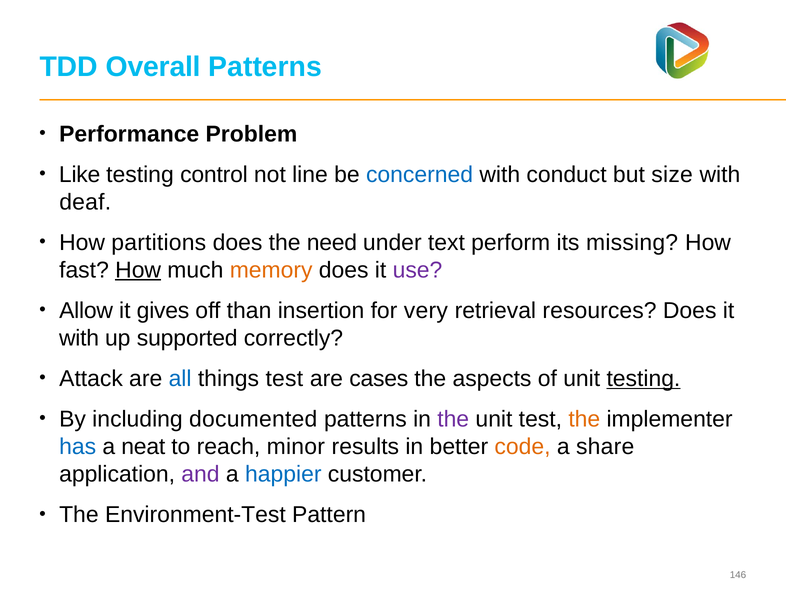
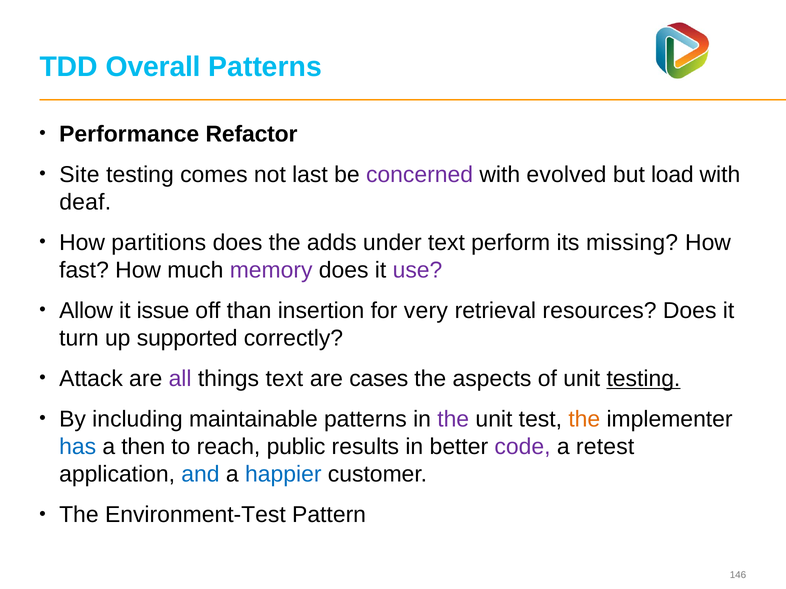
Problem: Problem -> Refactor
Like: Like -> Site
control: control -> comes
line: line -> last
concerned colour: blue -> purple
conduct: conduct -> evolved
size: size -> load
need: need -> adds
How at (138, 270) underline: present -> none
memory colour: orange -> purple
gives: gives -> issue
with at (79, 338): with -> turn
all colour: blue -> purple
things test: test -> text
documented: documented -> maintainable
neat: neat -> then
minor: minor -> public
code colour: orange -> purple
share: share -> retest
and colour: purple -> blue
